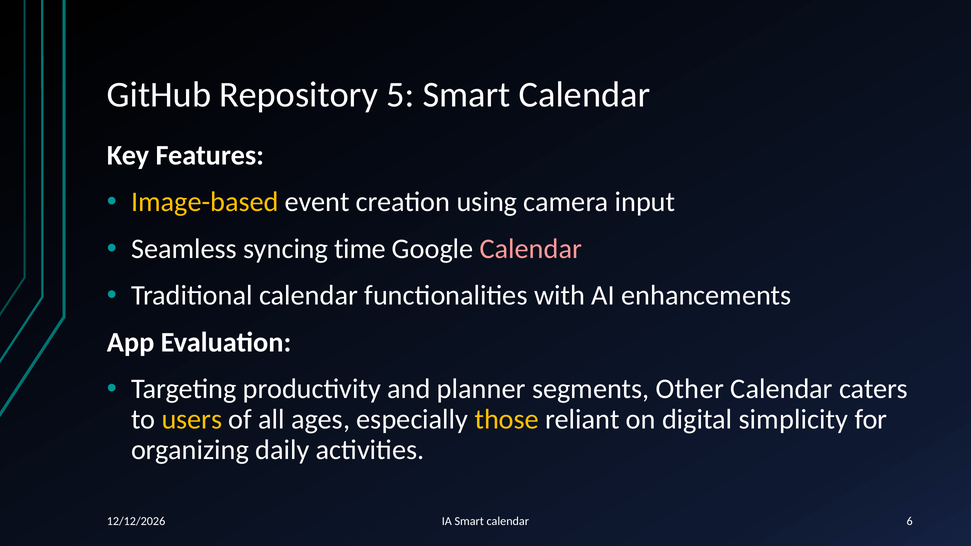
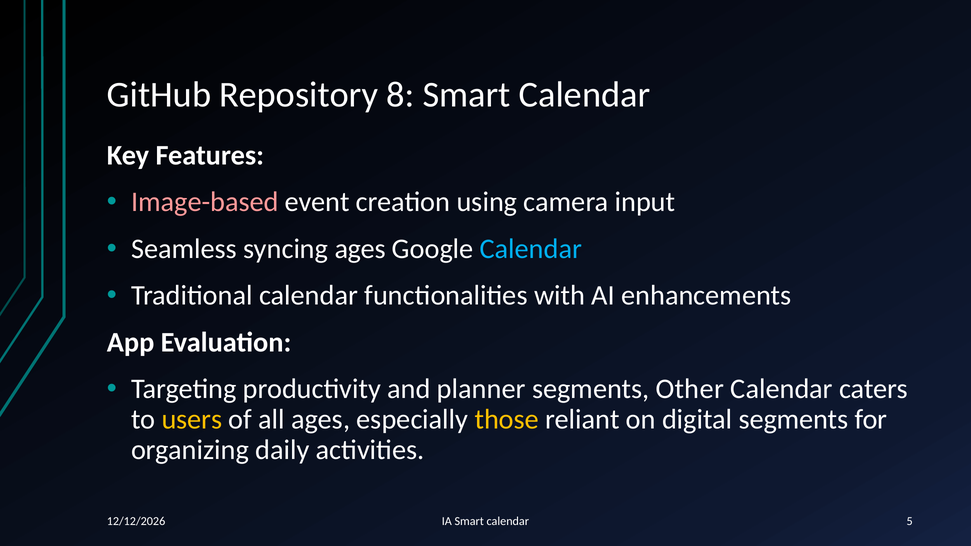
5: 5 -> 8
Image-based colour: yellow -> pink
syncing time: time -> ages
Calendar at (531, 249) colour: pink -> light blue
digital simplicity: simplicity -> segments
6: 6 -> 5
